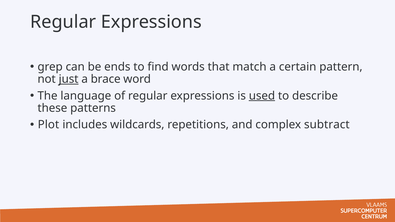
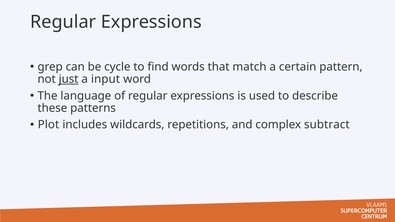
ends: ends -> cycle
brace: brace -> input
used underline: present -> none
